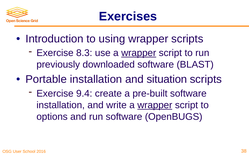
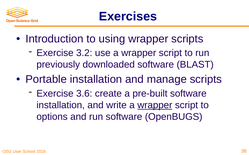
8.3: 8.3 -> 3.2
wrapper at (139, 53) underline: present -> none
situation: situation -> manage
9.4: 9.4 -> 3.6
